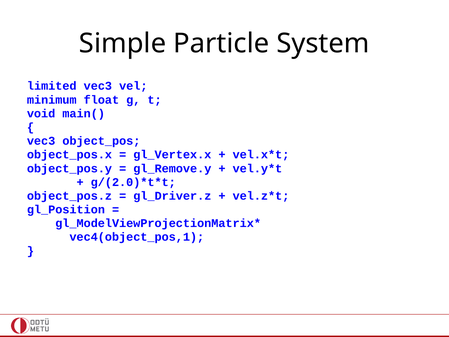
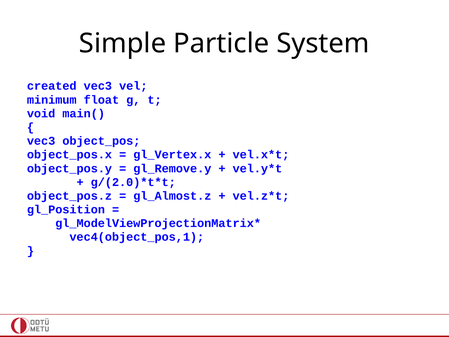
limited: limited -> created
gl_Driver.z: gl_Driver.z -> gl_Almost.z
